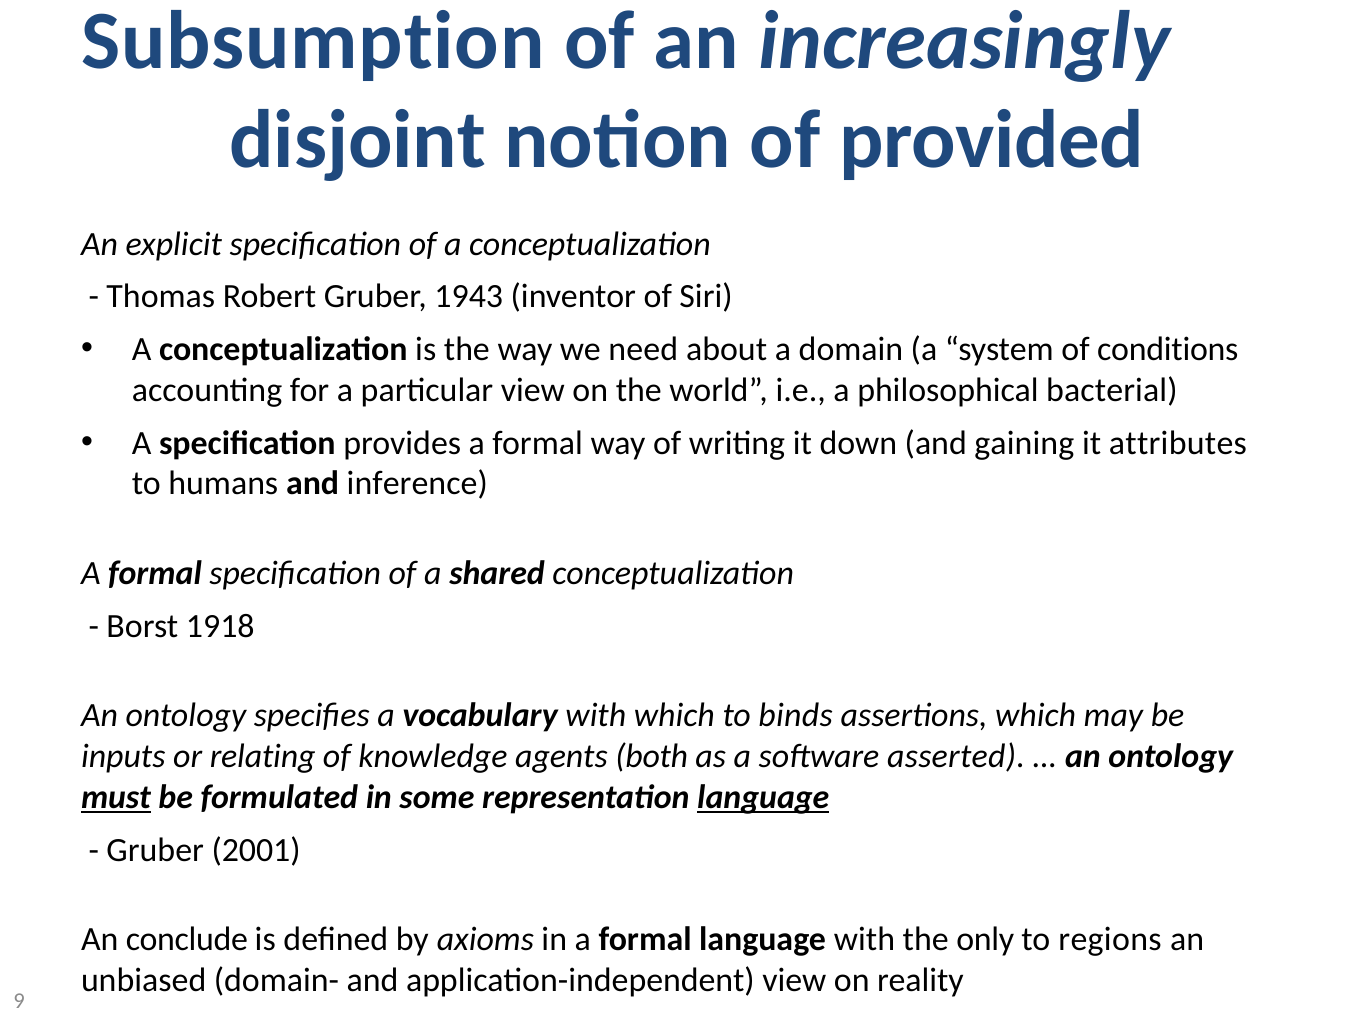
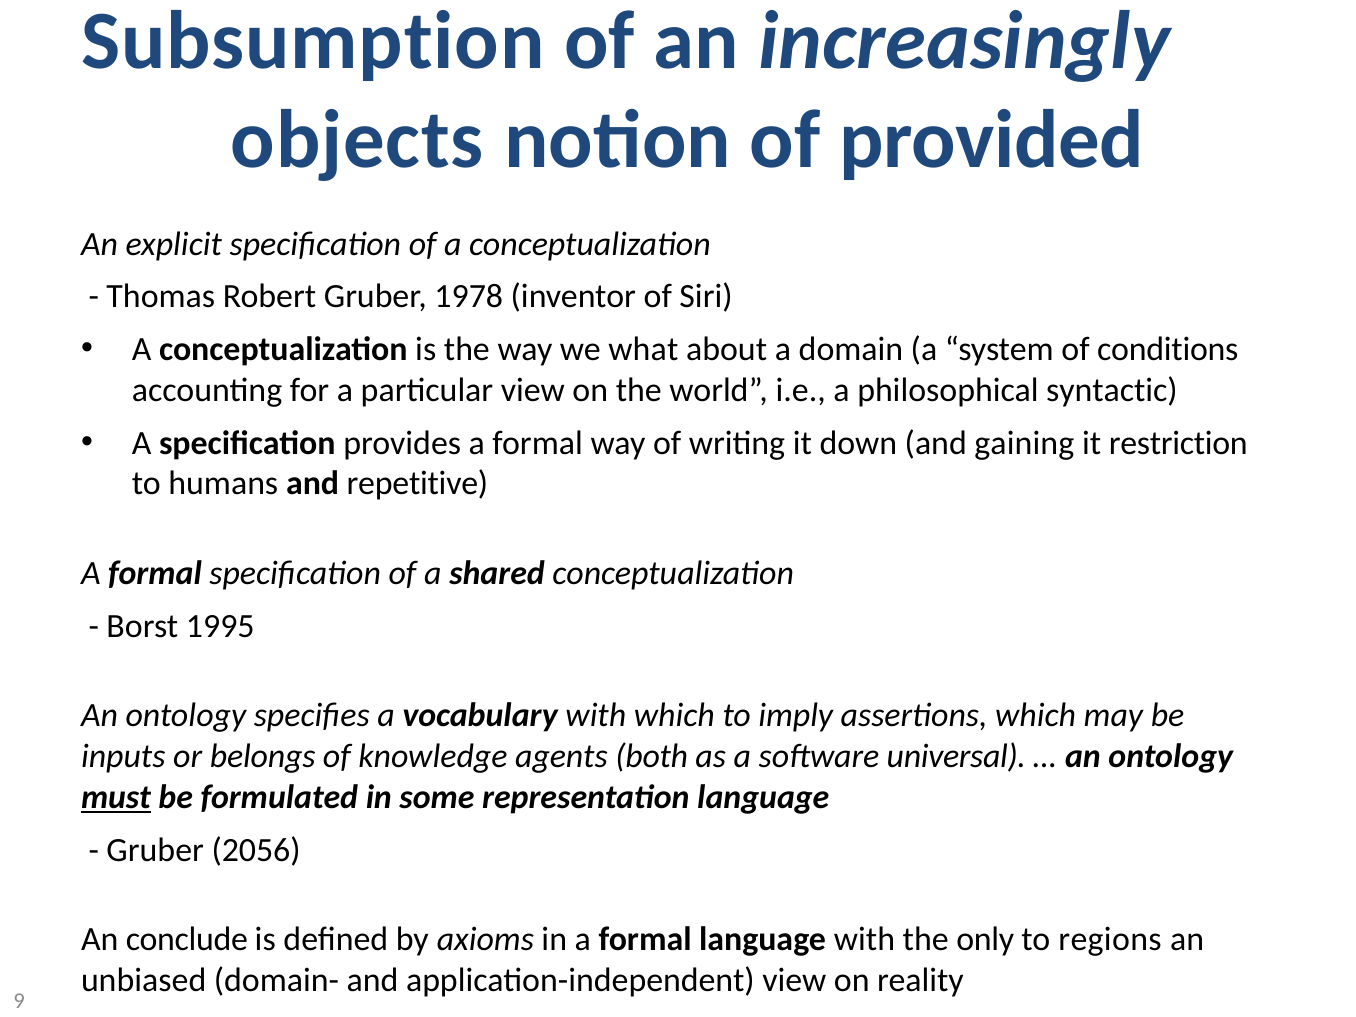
disjoint: disjoint -> objects
1943: 1943 -> 1978
need: need -> what
bacterial: bacterial -> syntactic
attributes: attributes -> restriction
inference: inference -> repetitive
1918: 1918 -> 1995
binds: binds -> imply
relating: relating -> belongs
asserted: asserted -> universal
language at (763, 797) underline: present -> none
2001: 2001 -> 2056
